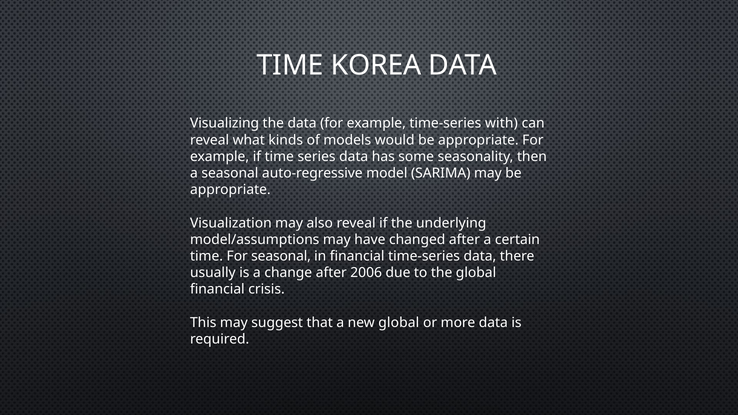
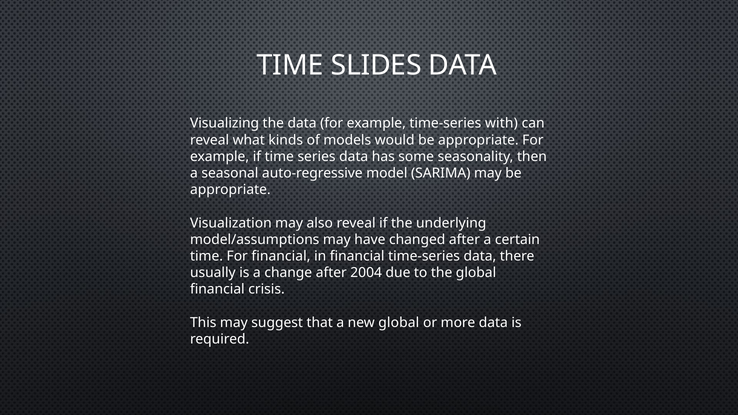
KOREA: KOREA -> SLIDES
For seasonal: seasonal -> financial
2006: 2006 -> 2004
